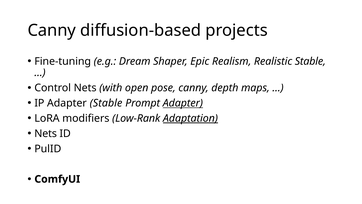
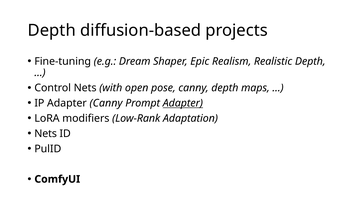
Canny at (52, 30): Canny -> Depth
Realistic Stable: Stable -> Depth
Adapter Stable: Stable -> Canny
Adaptation underline: present -> none
